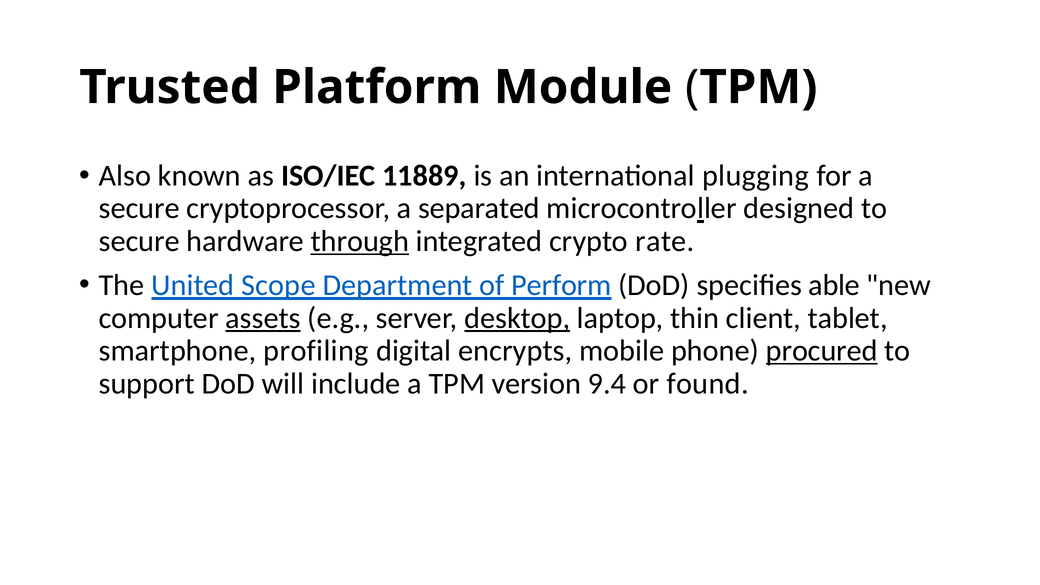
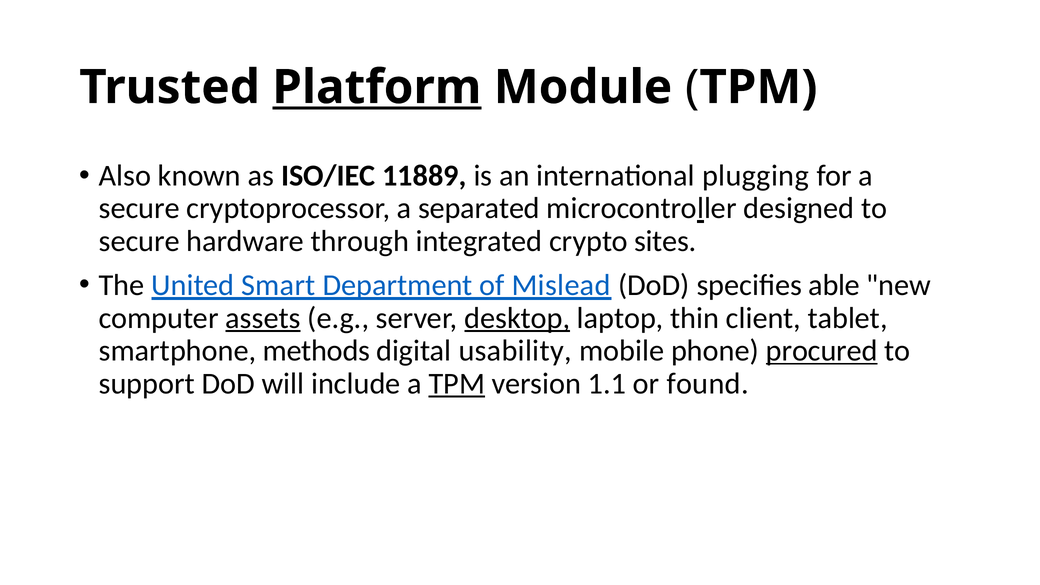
Platform underline: none -> present
through underline: present -> none
rate: rate -> sites
Scope: Scope -> Smart
Perform: Perform -> Mislead
profiling: profiling -> methods
encrypts: encrypts -> usability
TPM at (457, 383) underline: none -> present
9.4: 9.4 -> 1.1
